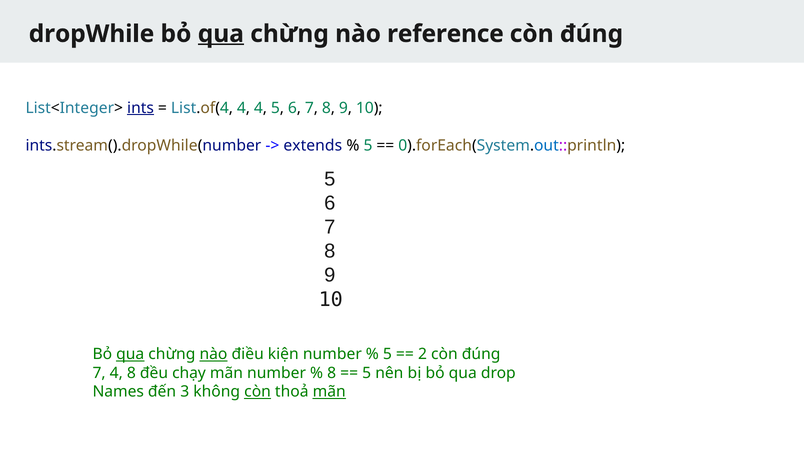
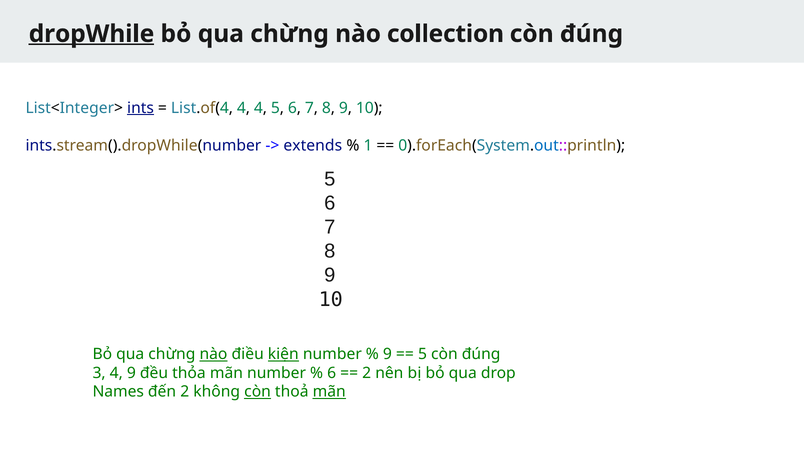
dropWhile underline: none -> present
qua at (221, 34) underline: present -> none
reference: reference -> collection
5 at (368, 145): 5 -> 1
qua at (130, 355) underline: present -> none
kiện underline: none -> present
5 at (387, 355): 5 -> 9
2 at (423, 355): 2 -> 5
7 at (99, 373): 7 -> 3
4 8: 8 -> 9
chạy: chạy -> thỏa
8 at (332, 373): 8 -> 6
5 at (367, 373): 5 -> 2
đến 3: 3 -> 2
